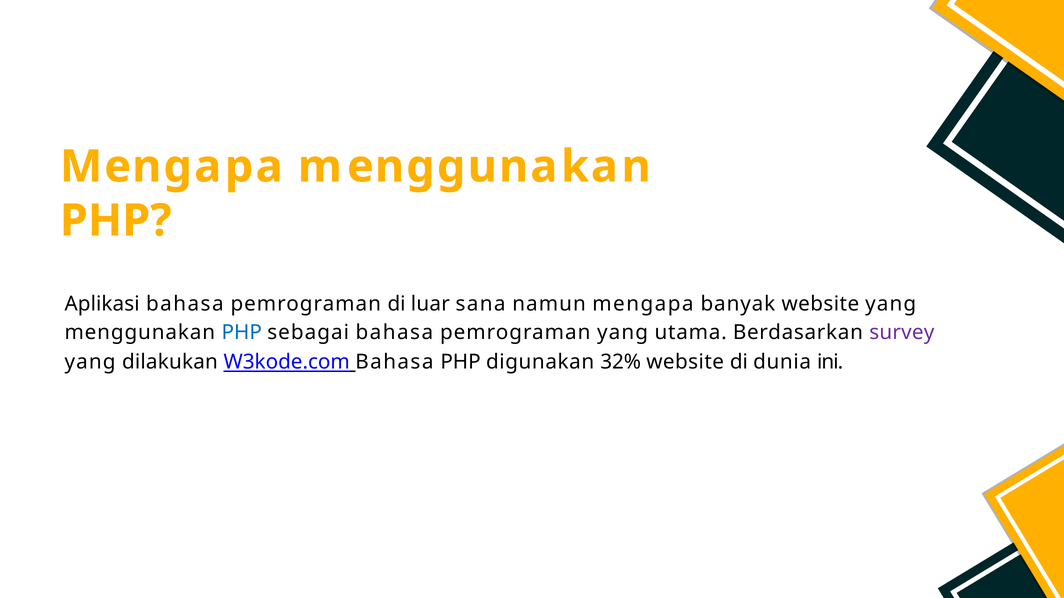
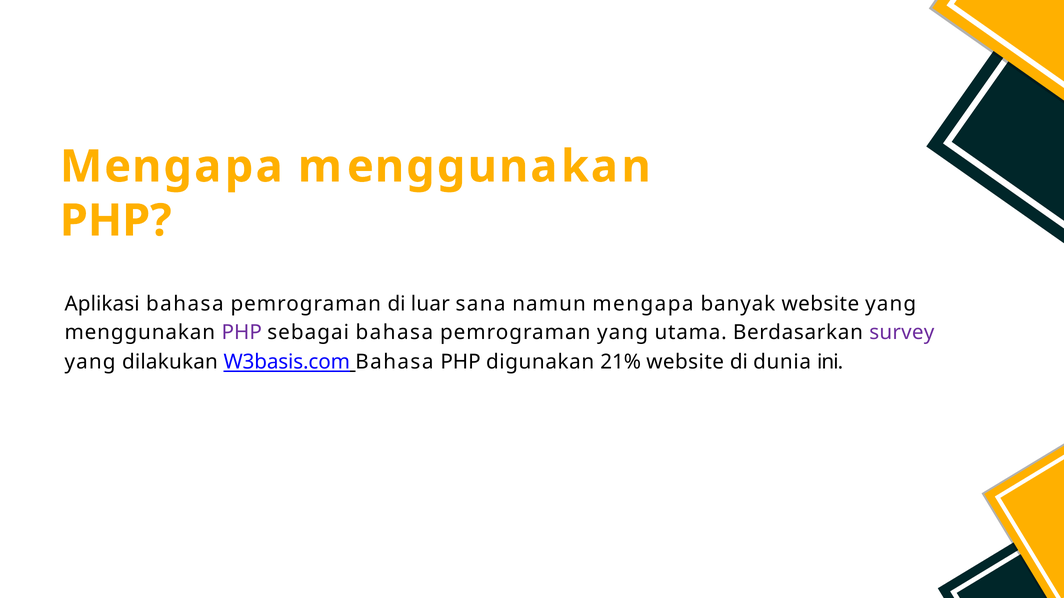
PHP at (242, 333) colour: blue -> purple
W3kode.com: W3kode.com -> W3basis.com
32%: 32% -> 21%
